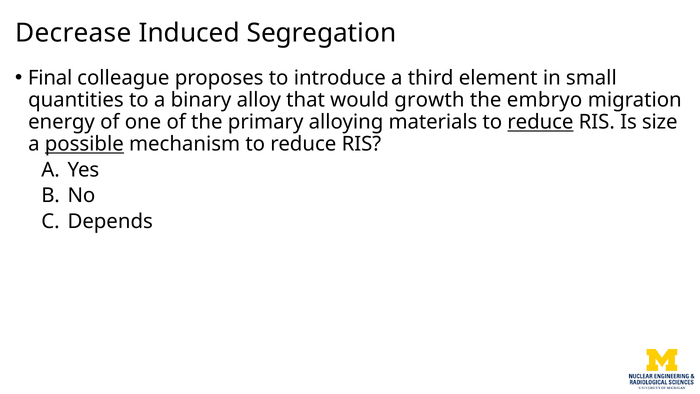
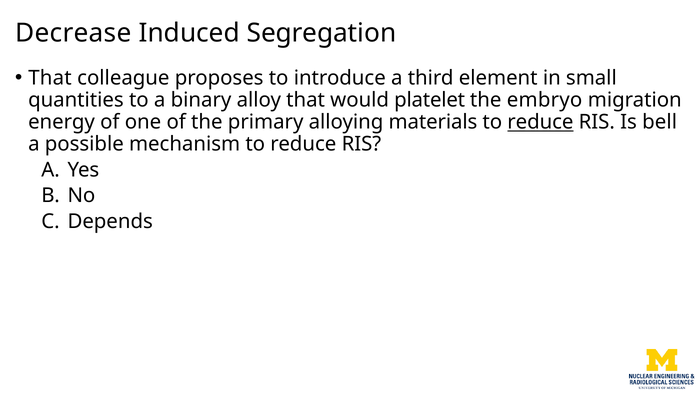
Final at (50, 78): Final -> That
growth: growth -> platelet
size: size -> bell
possible underline: present -> none
